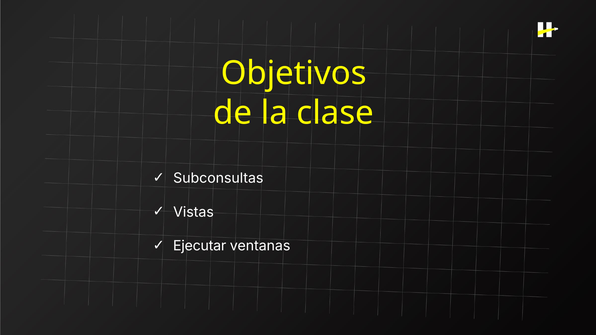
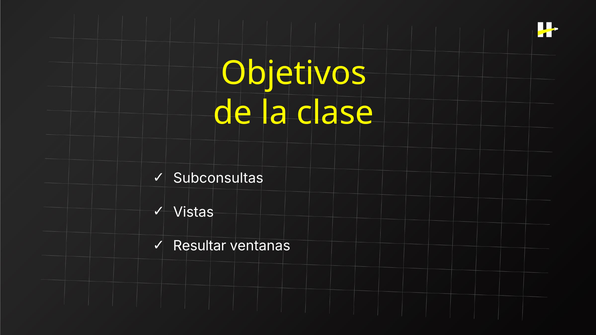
Ejecutar: Ejecutar -> Resultar
